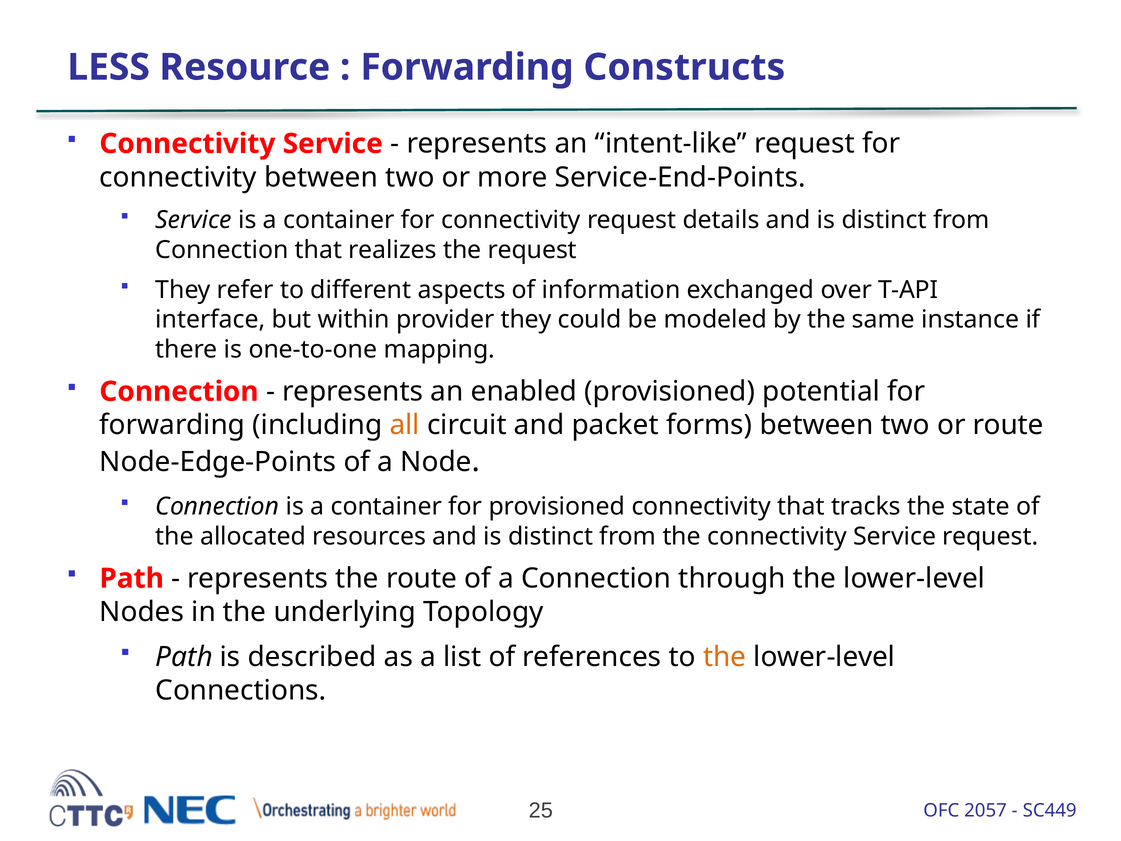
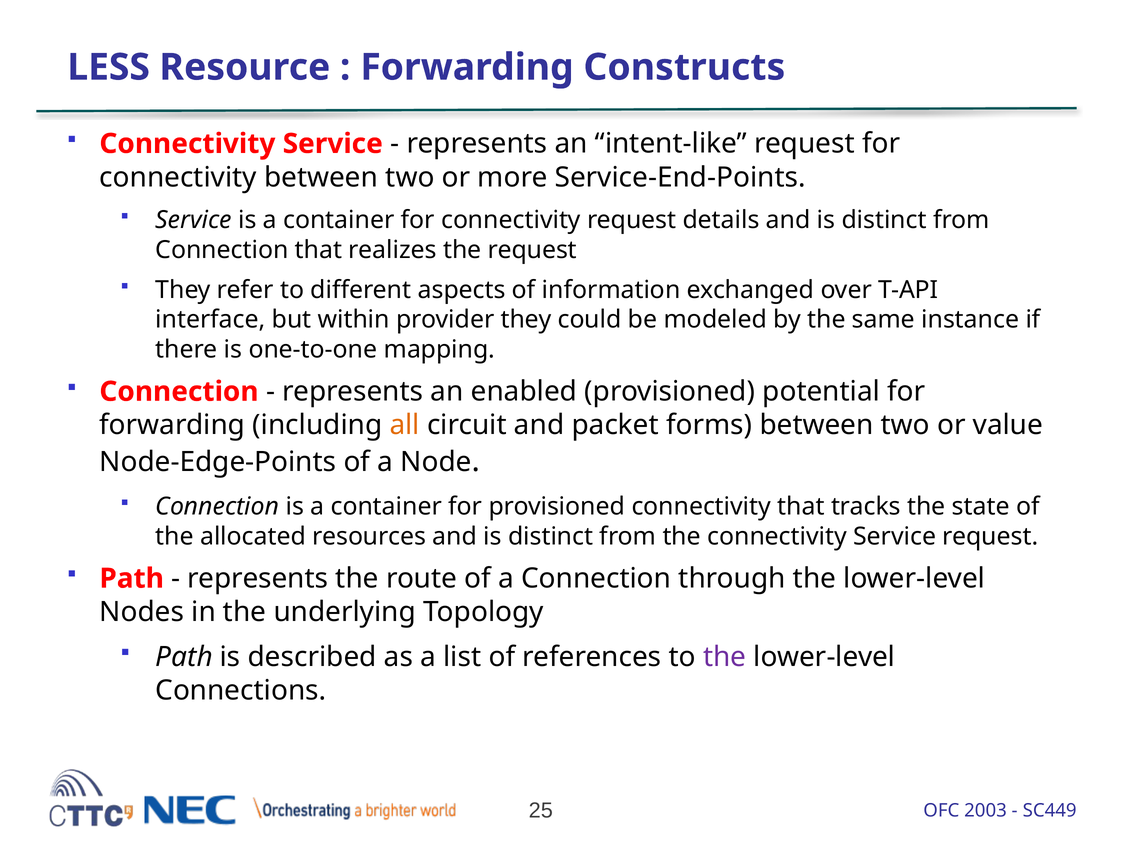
or route: route -> value
the at (725, 657) colour: orange -> purple
2057: 2057 -> 2003
